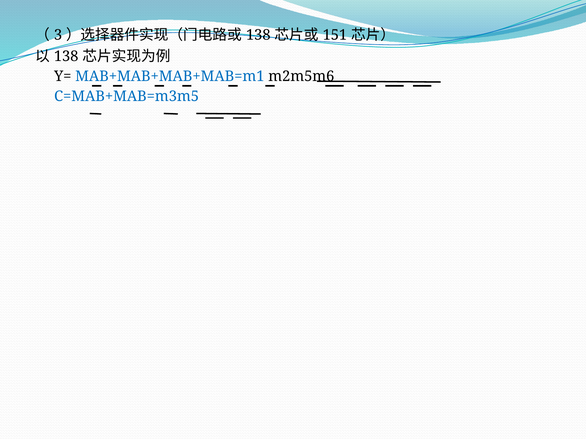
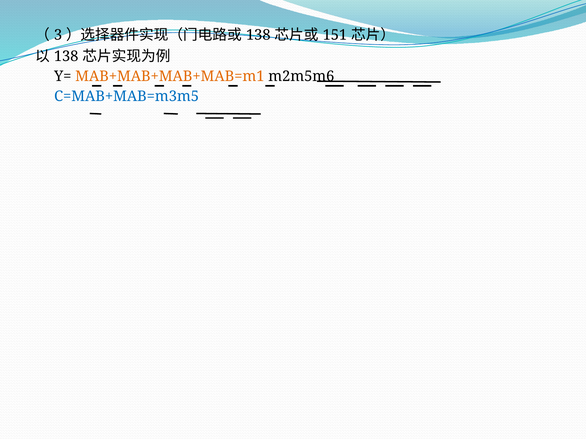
MAB+MAB+MAB+MAB=m1 colour: blue -> orange
